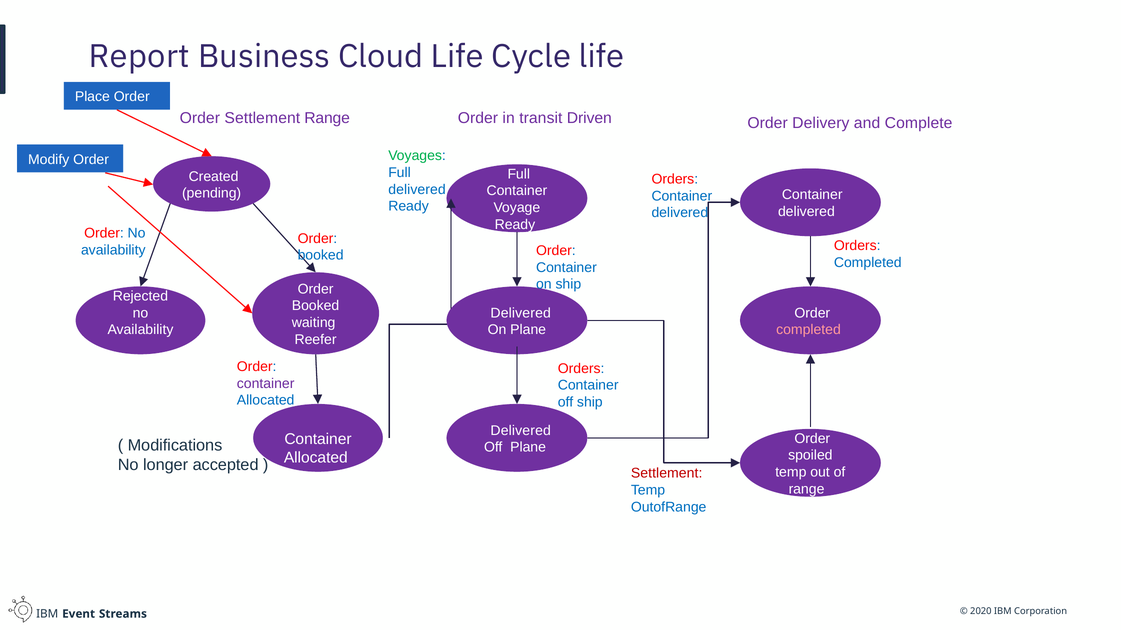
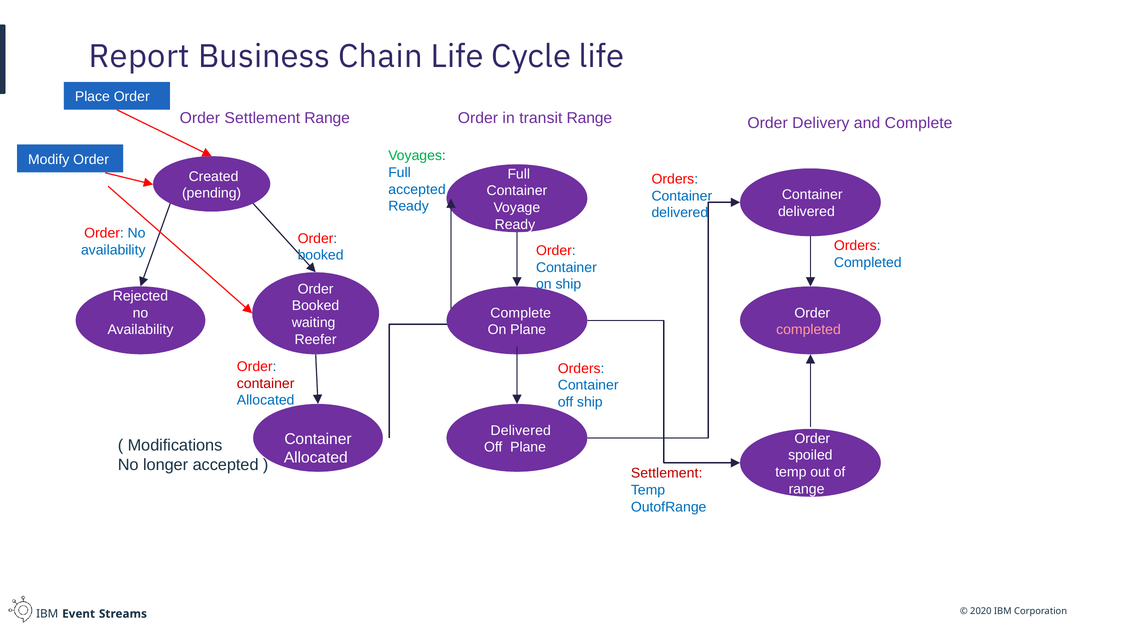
Cloud: Cloud -> Chain
transit Driven: Driven -> Range
delivered at (417, 190): delivered -> accepted
Delivered at (521, 313): Delivered -> Complete
container at (266, 384) colour: purple -> red
